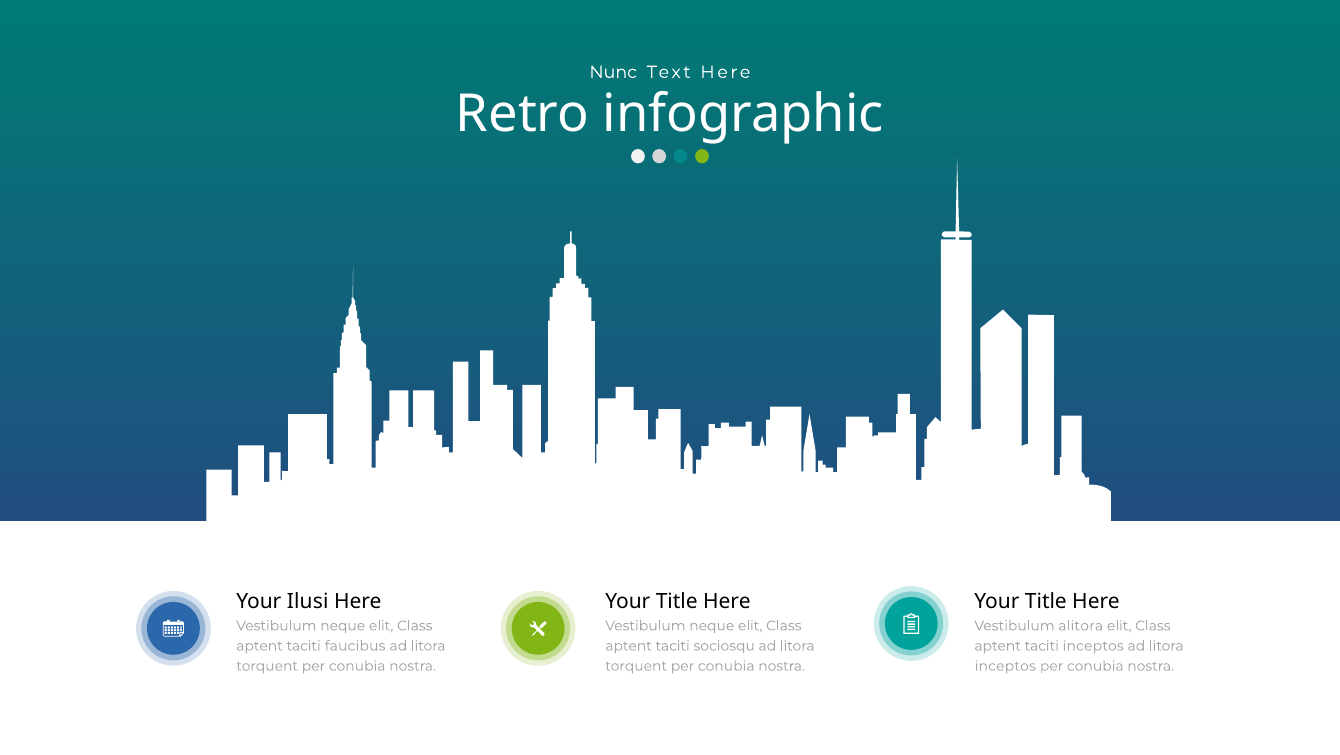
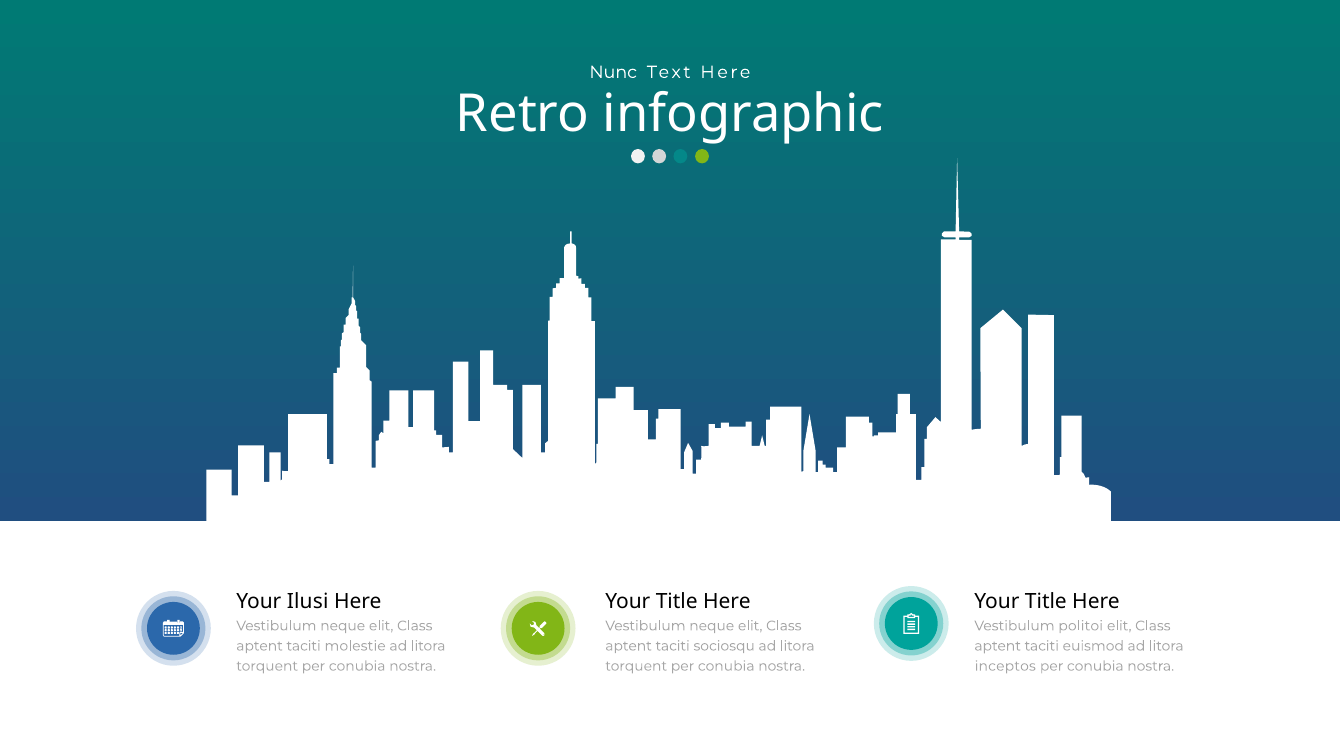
alitora: alitora -> politoi
faucibus: faucibus -> molestie
taciti inceptos: inceptos -> euismod
